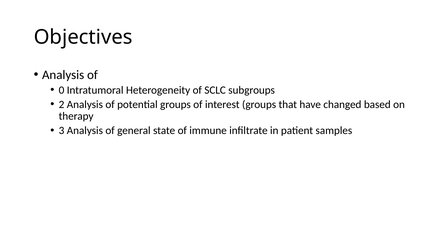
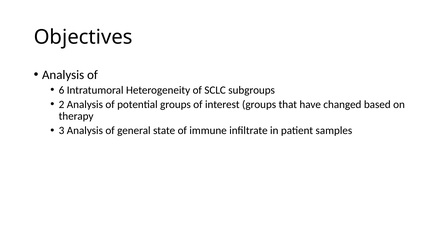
0: 0 -> 6
